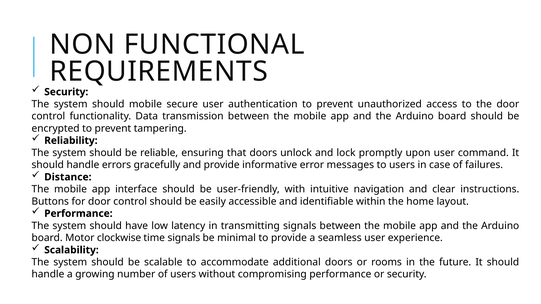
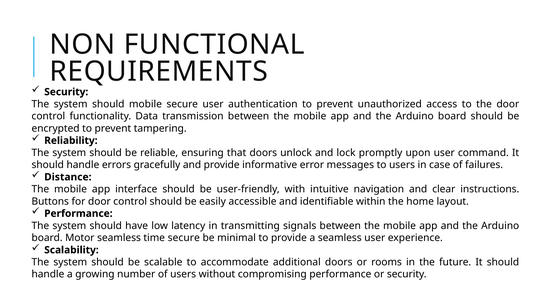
Motor clockwise: clockwise -> seamless
time signals: signals -> secure
